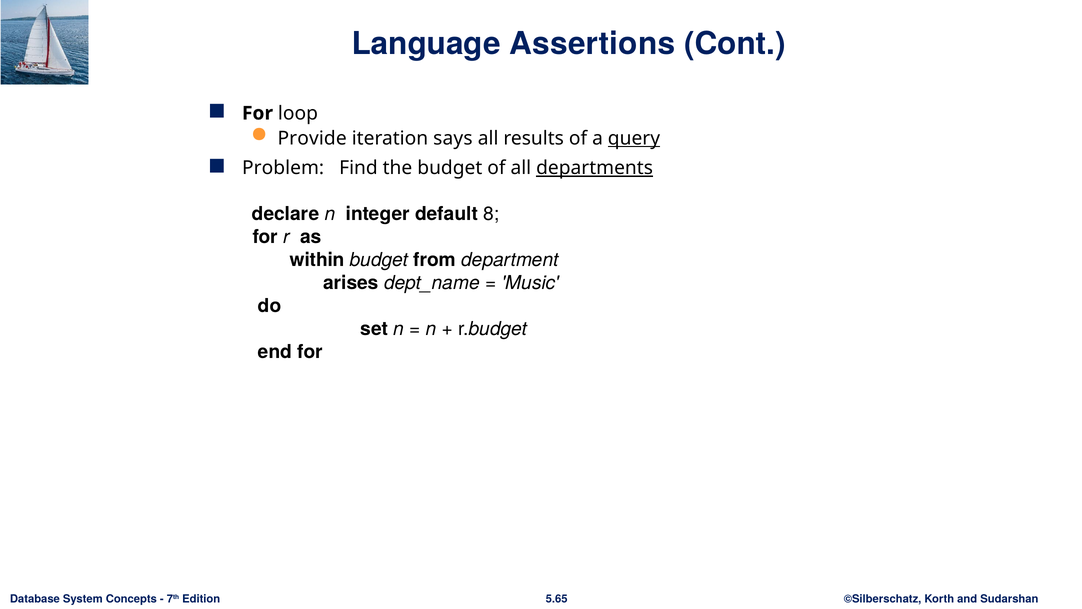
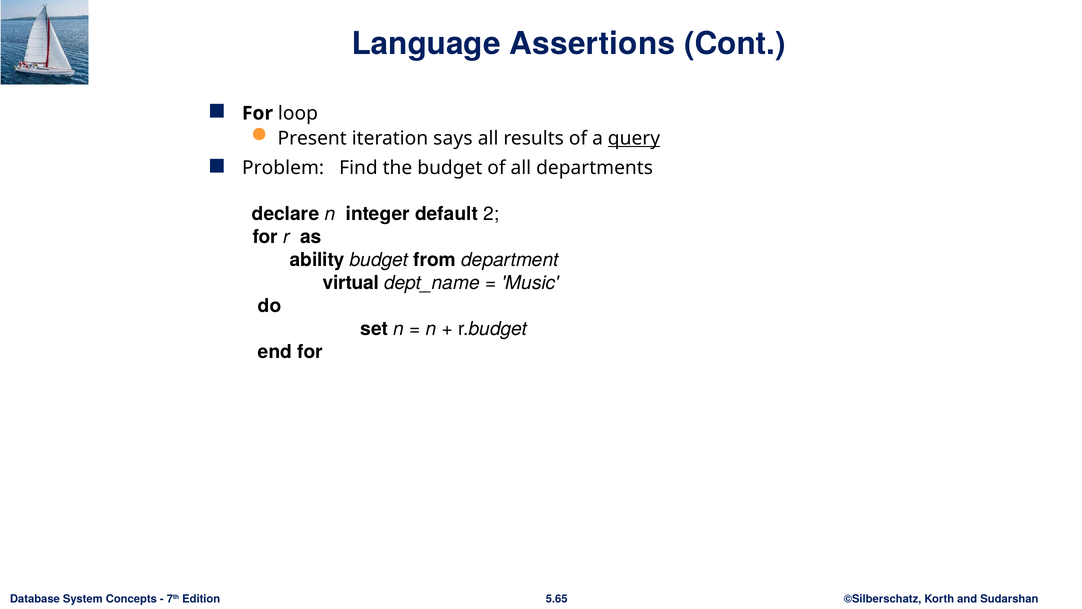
Provide: Provide -> Present
departments underline: present -> none
8: 8 -> 2
within: within -> ability
arises: arises -> virtual
